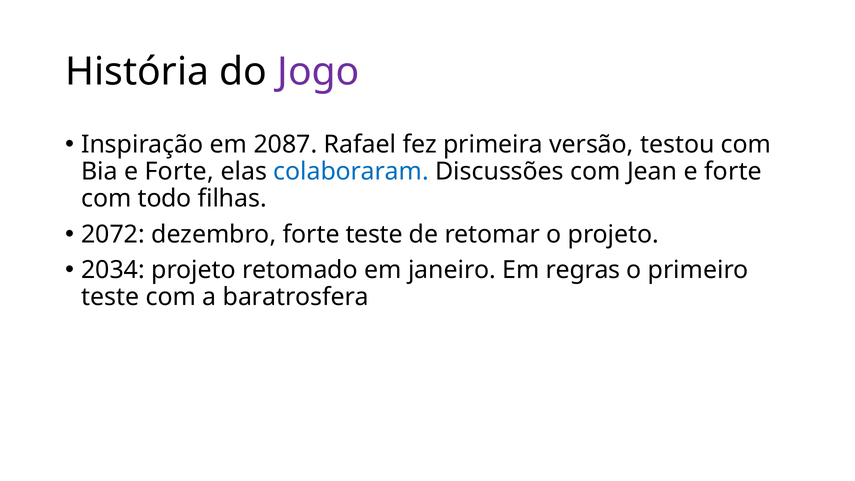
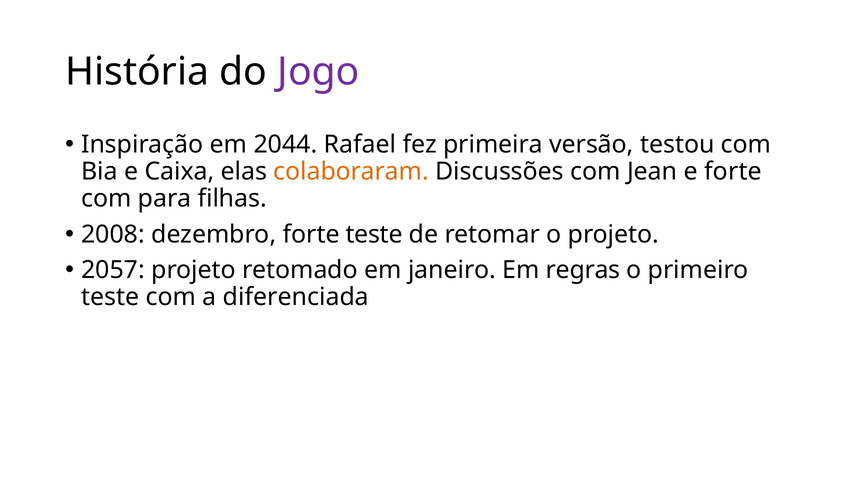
2087: 2087 -> 2044
Bia e Forte: Forte -> Caixa
colaboraram colour: blue -> orange
todo: todo -> para
2072: 2072 -> 2008
2034: 2034 -> 2057
baratrosfera: baratrosfera -> diferenciada
